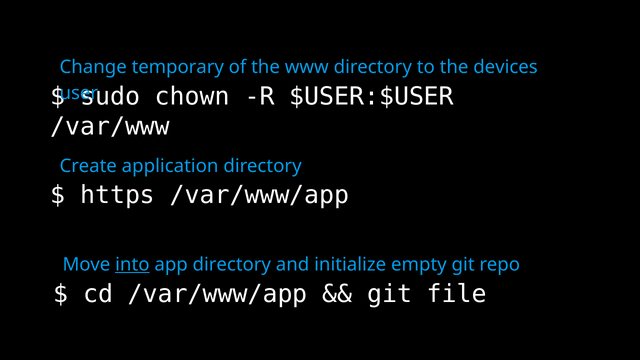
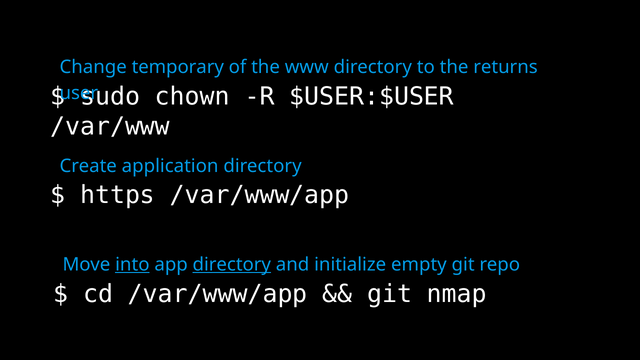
devices: devices -> returns
directory at (232, 265) underline: none -> present
file: file -> nmap
